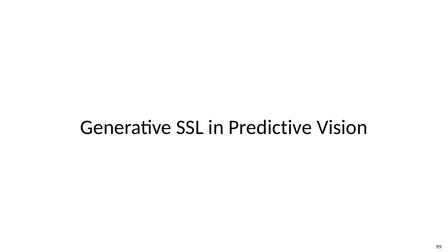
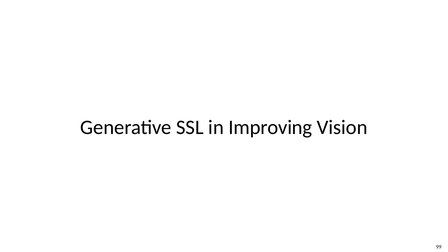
Predictive: Predictive -> Improving
